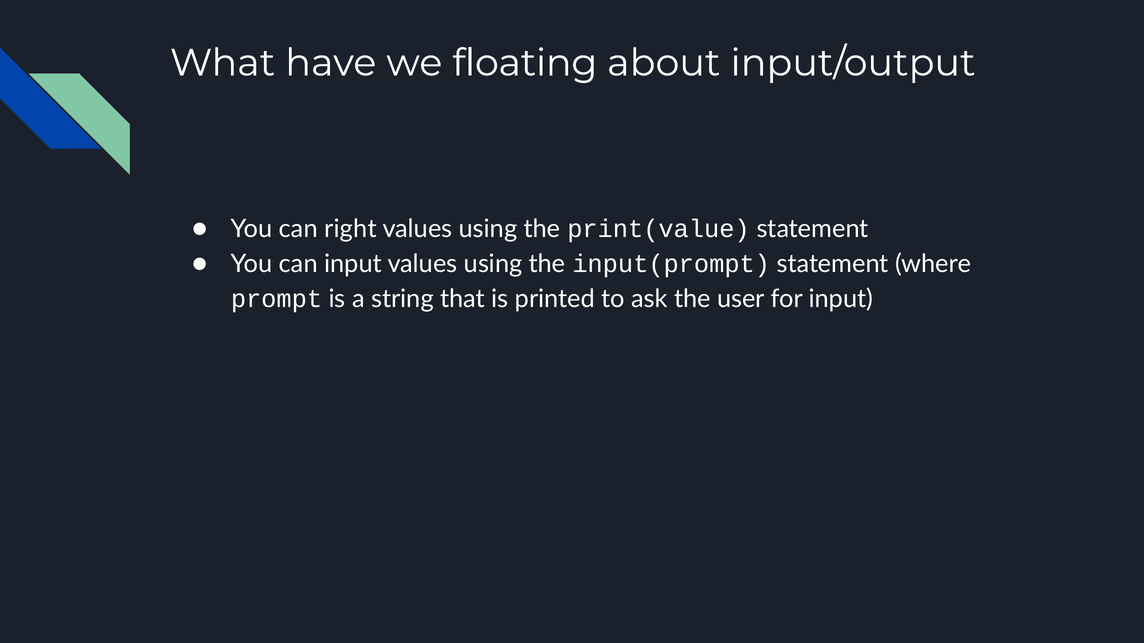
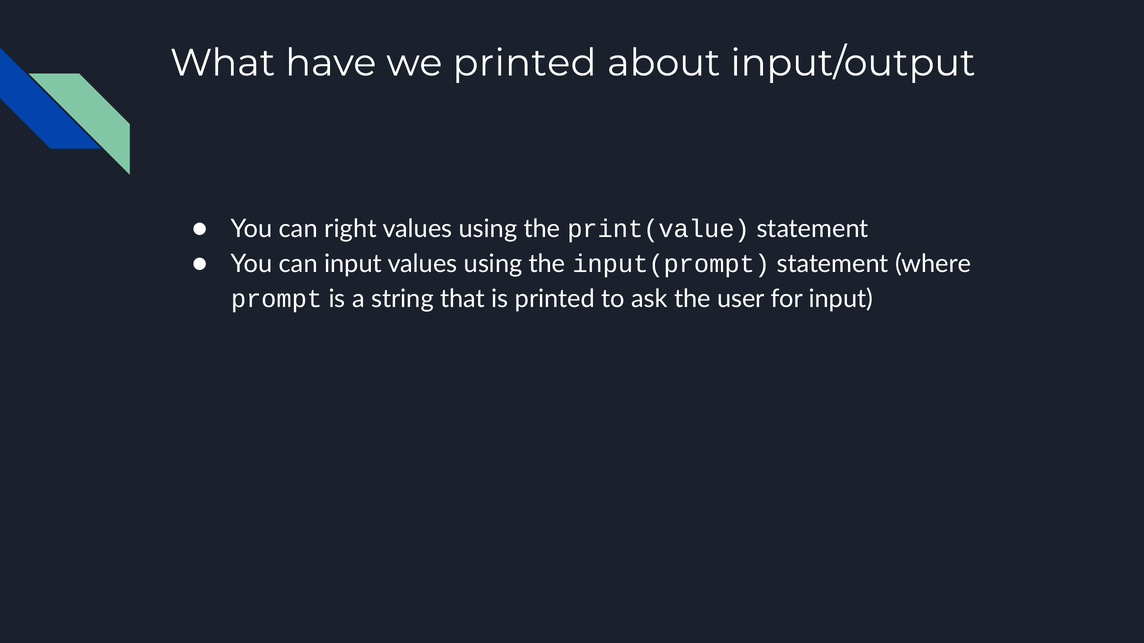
we floating: floating -> printed
